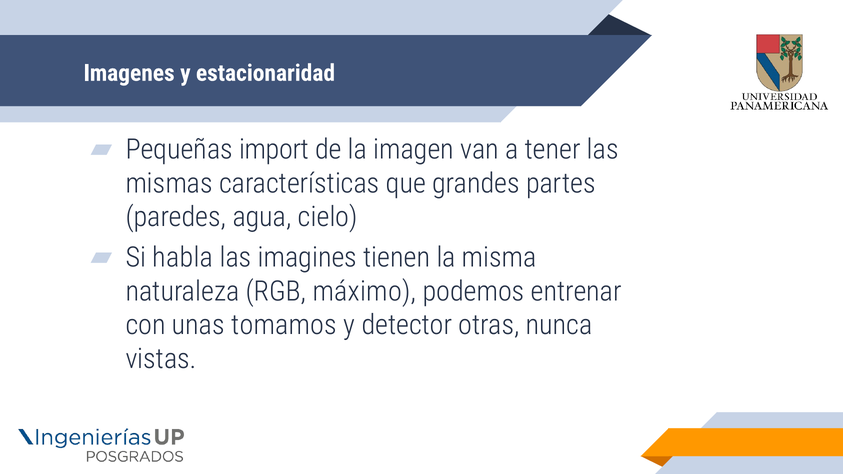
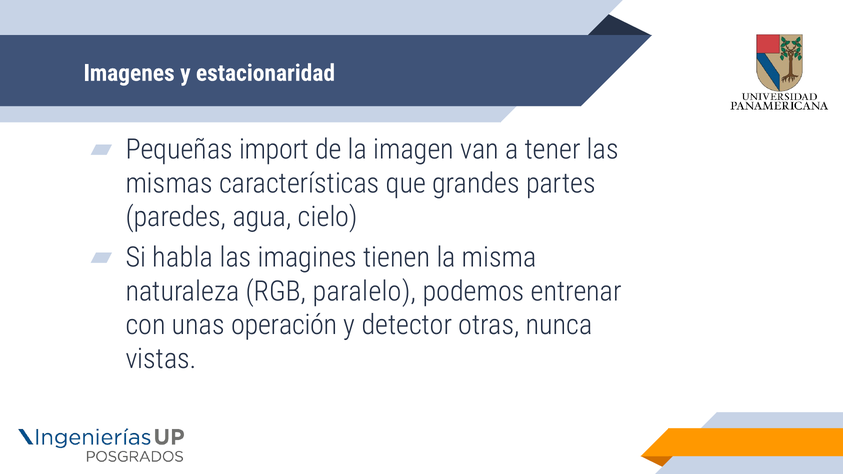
máximo: máximo -> paralelo
tomamos: tomamos -> operación
